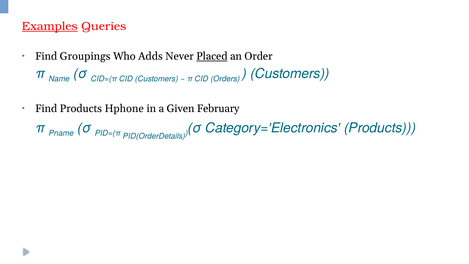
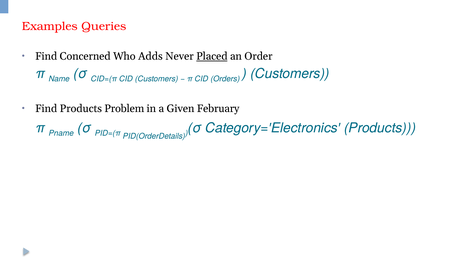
Examples underline: present -> none
Groupings: Groupings -> Concerned
Hphone: Hphone -> Problem
